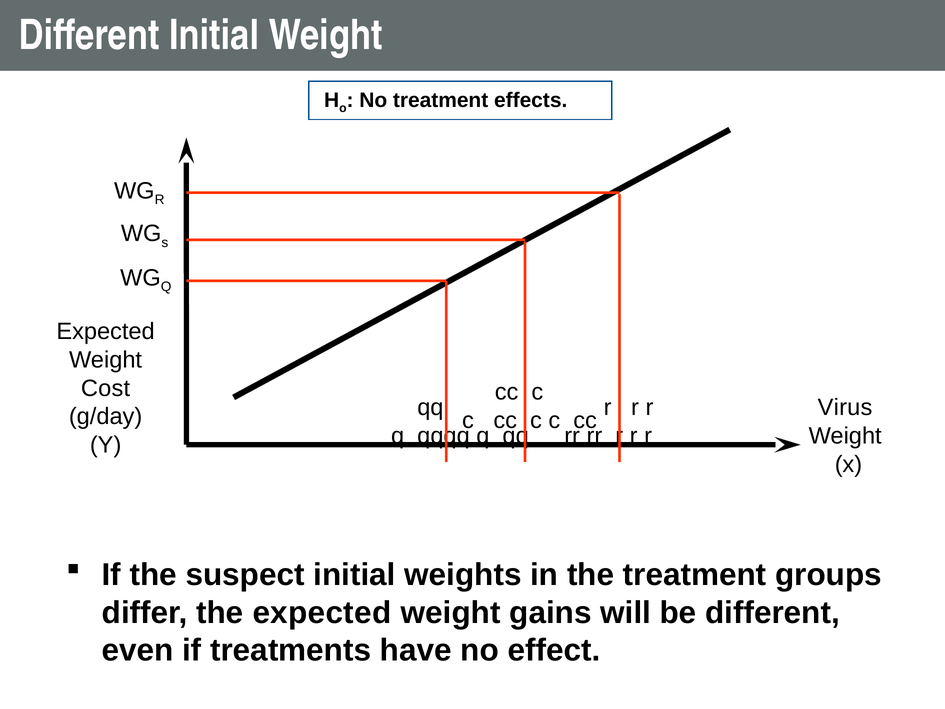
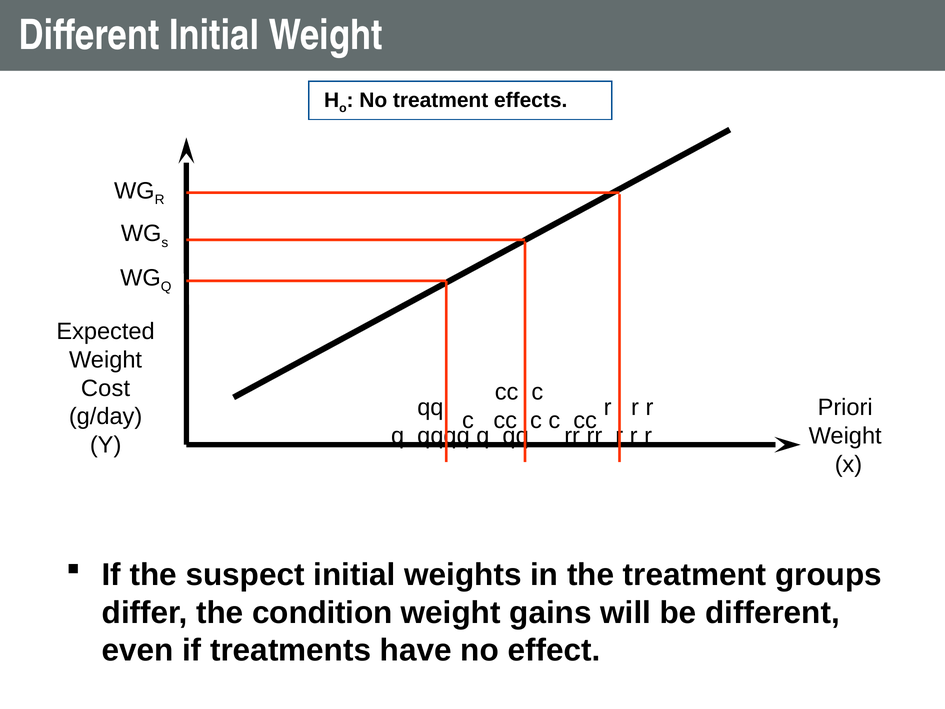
Virus: Virus -> Priori
the expected: expected -> condition
